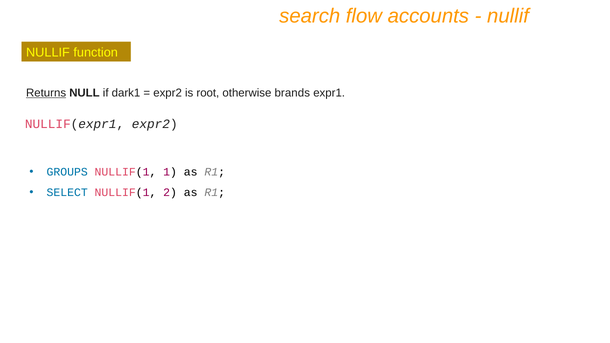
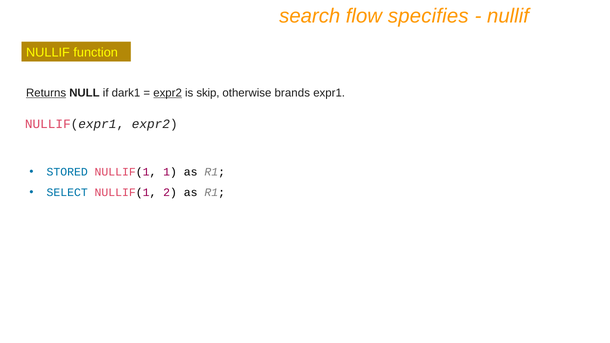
accounts: accounts -> specifies
expr2 at (168, 93) underline: none -> present
root: root -> skip
GROUPS: GROUPS -> STORED
